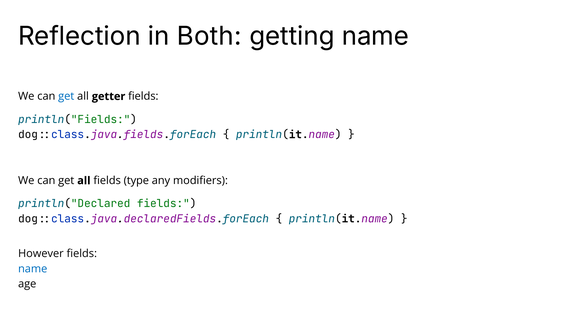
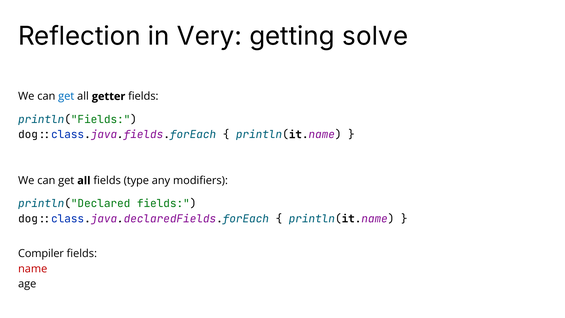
Both: Both -> Very
getting name: name -> solve
However: However -> Compiler
name at (33, 269) colour: blue -> red
